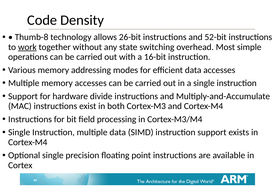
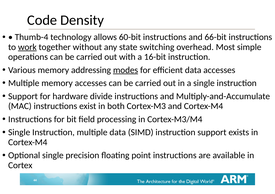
Thumb-8: Thumb-8 -> Thumb-4
26-bit: 26-bit -> 60-bit
52-bit: 52-bit -> 66-bit
modes underline: none -> present
